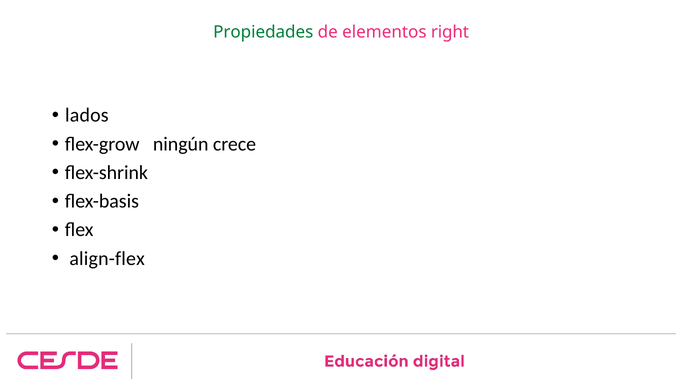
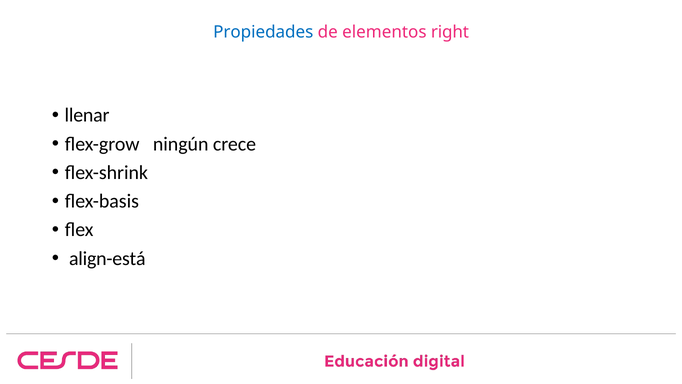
Propiedades colour: green -> blue
lados: lados -> llenar
align-flex: align-flex -> align-está
